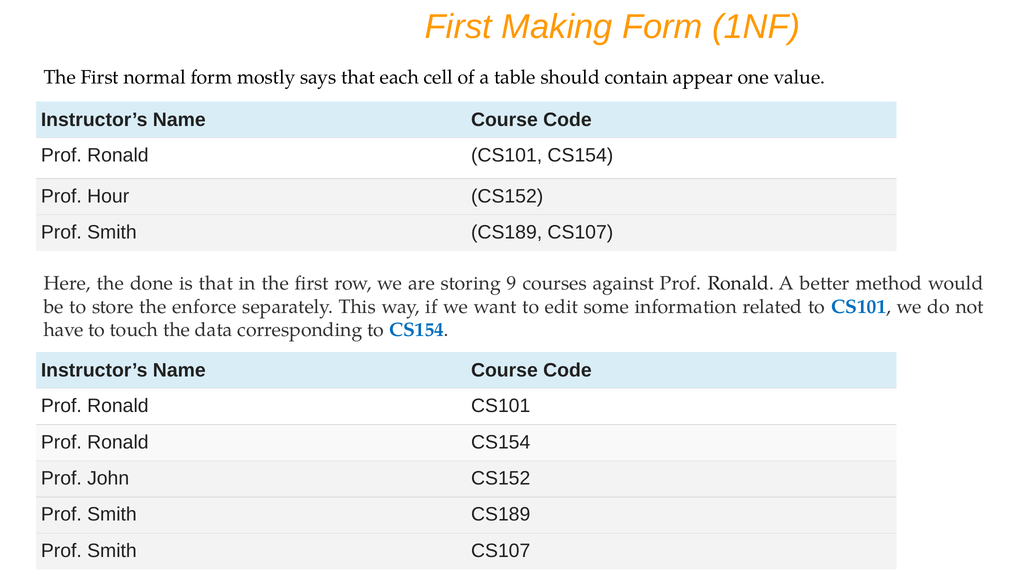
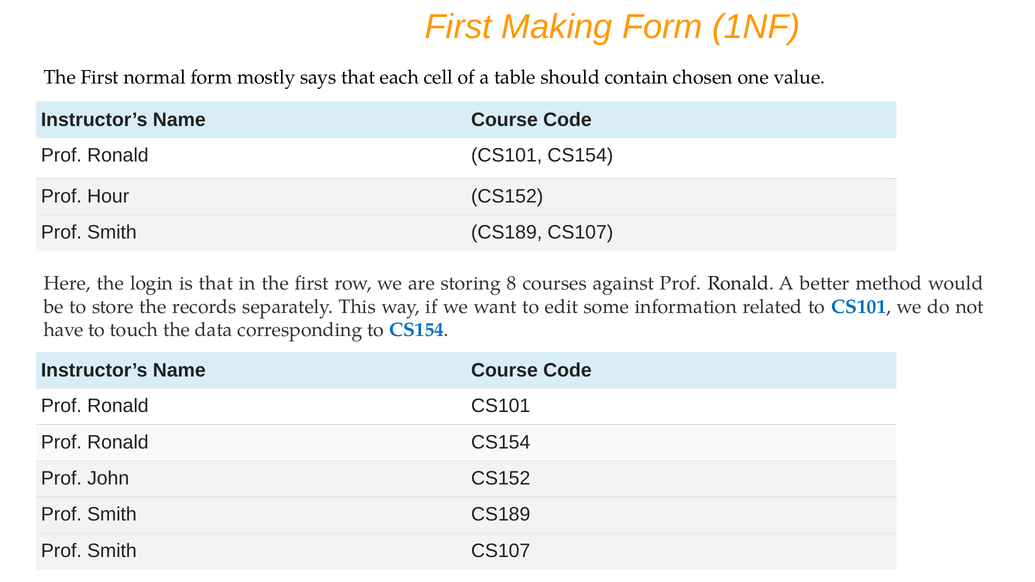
appear: appear -> chosen
done: done -> login
9: 9 -> 8
enforce: enforce -> records
